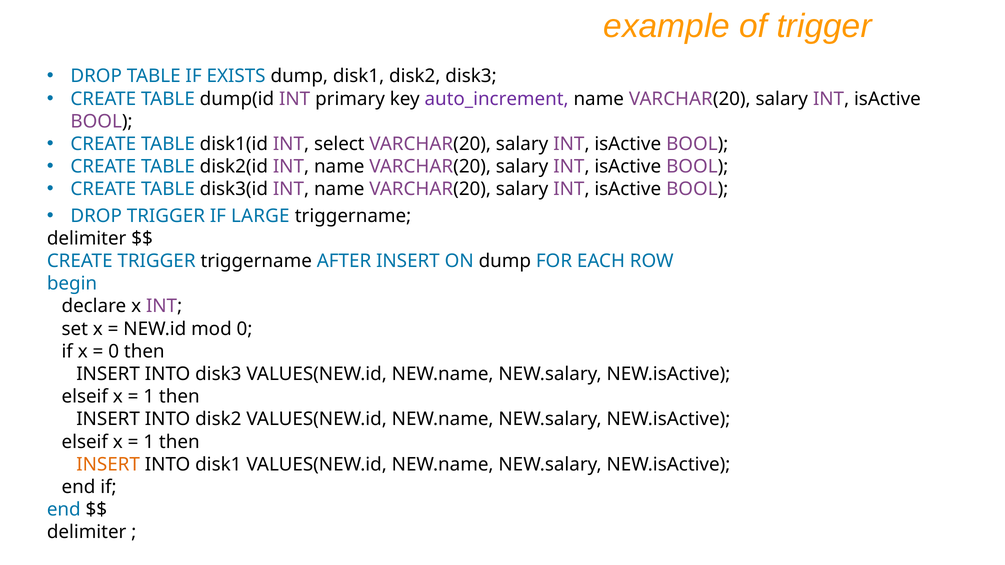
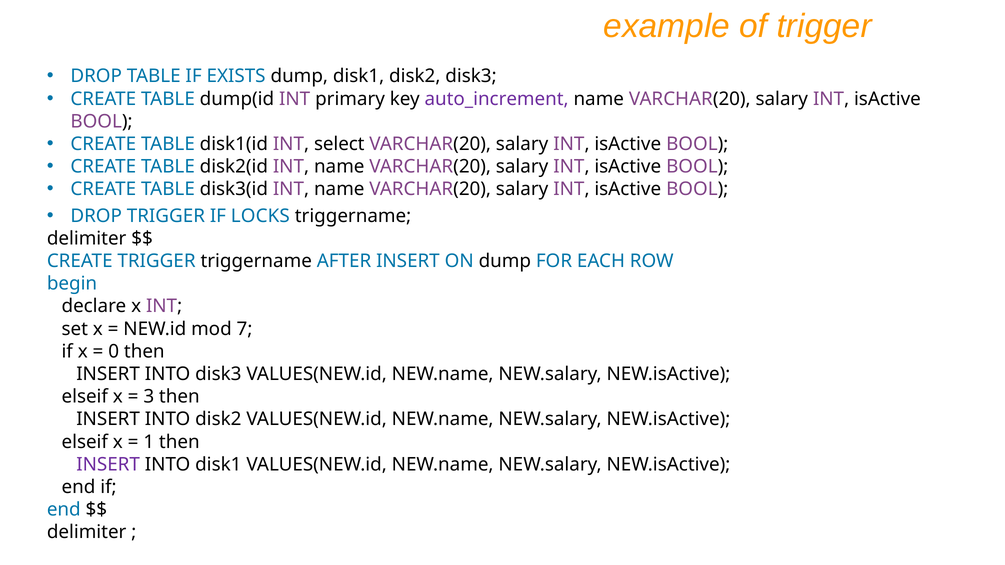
LARGE: LARGE -> LOCKS
mod 0: 0 -> 7
1 at (149, 397): 1 -> 3
INSERT at (108, 465) colour: orange -> purple
